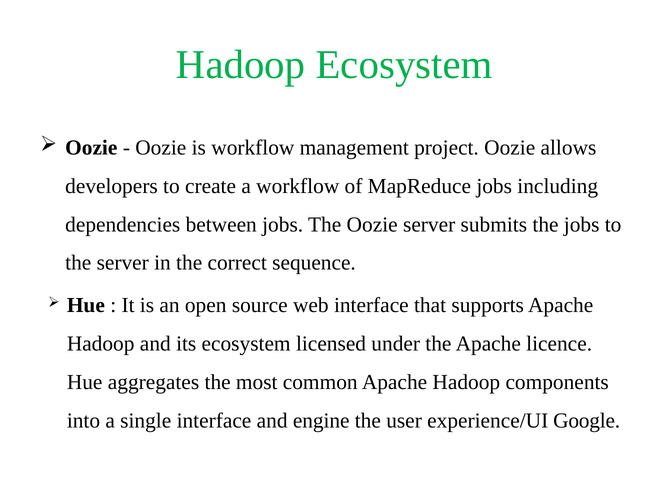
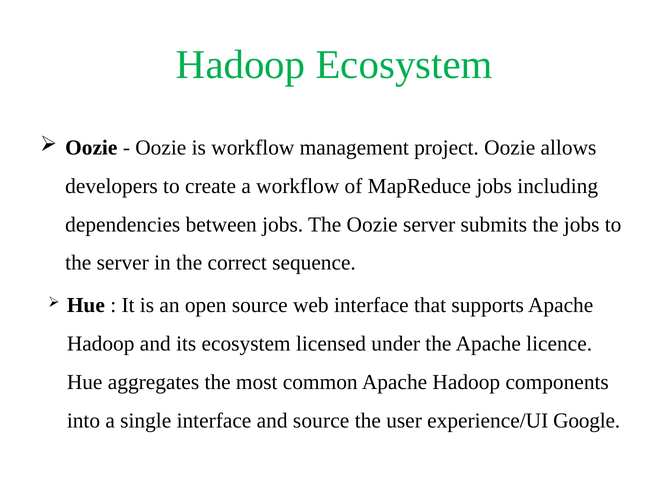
and engine: engine -> source
